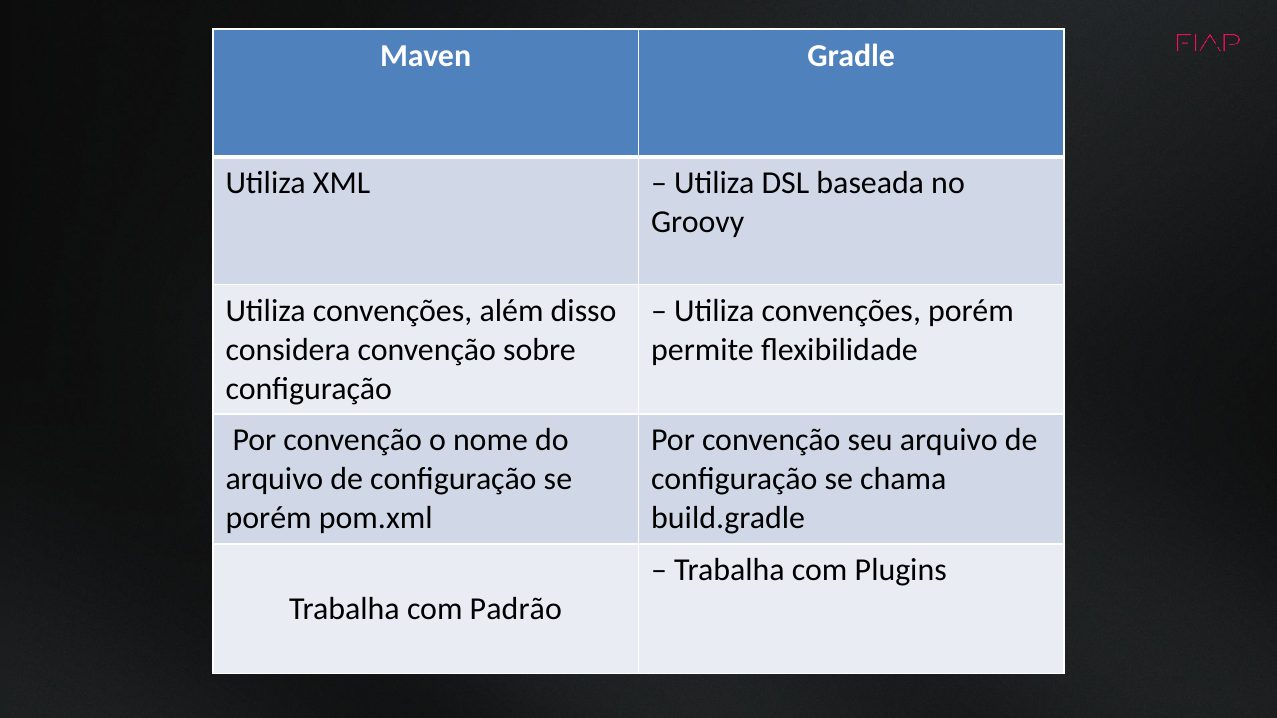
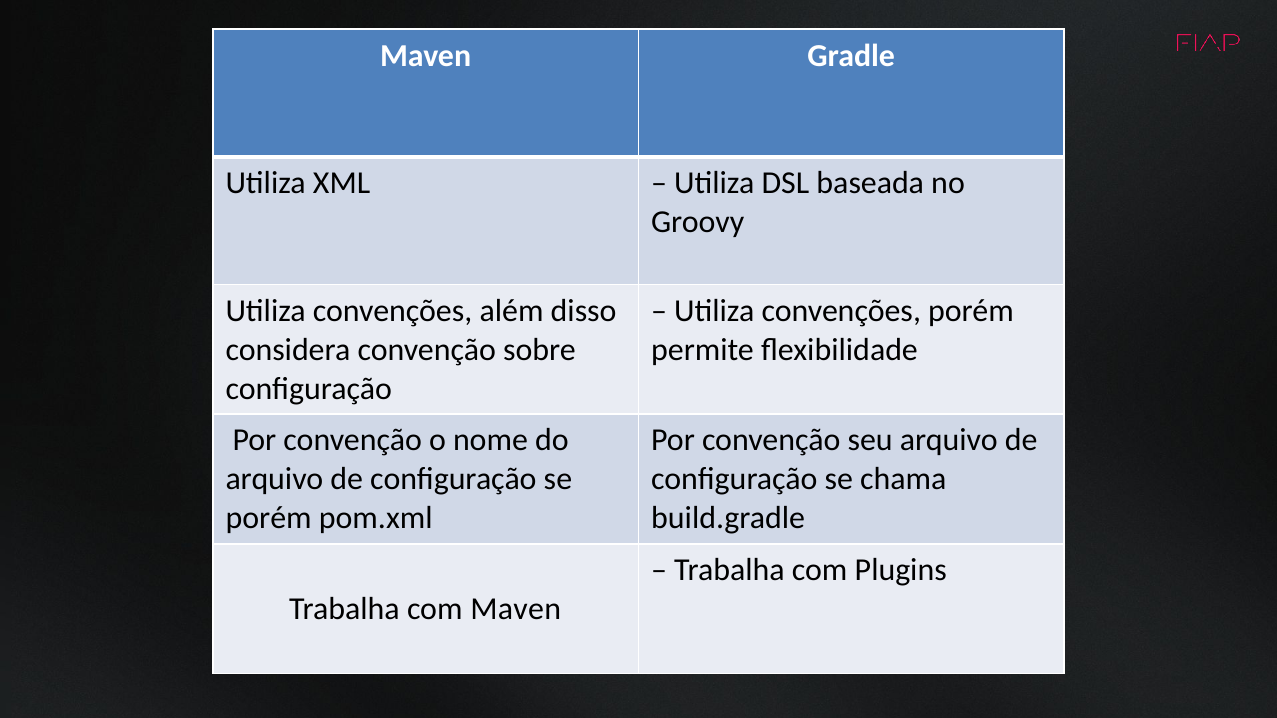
com Padrão: Padrão -> Maven
